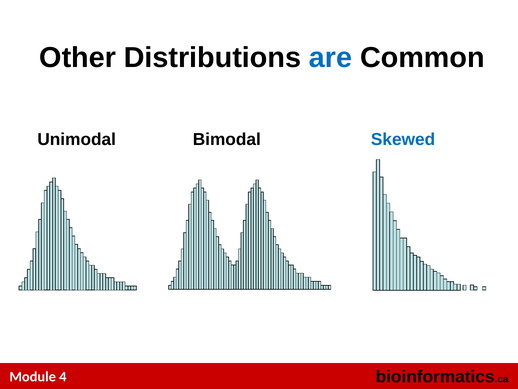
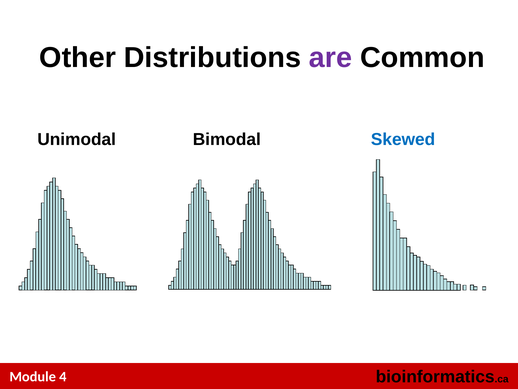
are colour: blue -> purple
